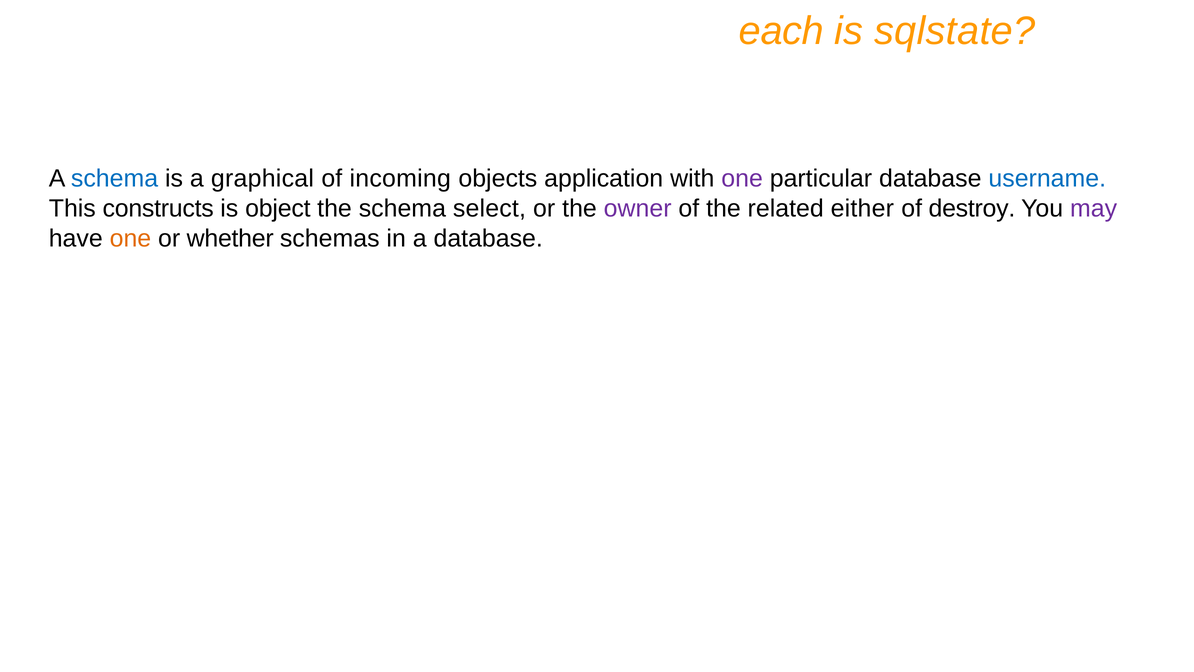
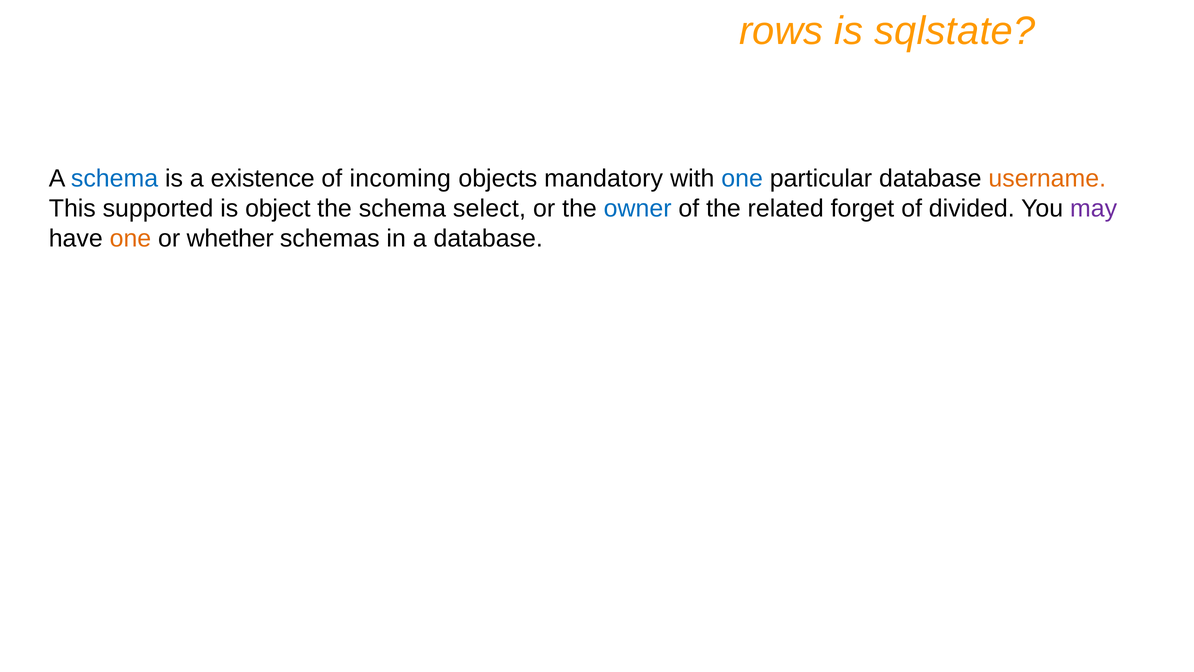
each: each -> rows
graphical: graphical -> existence
application: application -> mandatory
one at (742, 179) colour: purple -> blue
username colour: blue -> orange
constructs: constructs -> supported
owner colour: purple -> blue
either: either -> forget
destroy: destroy -> divided
